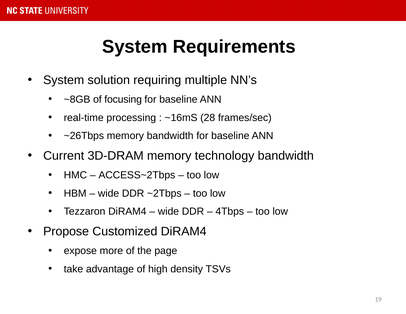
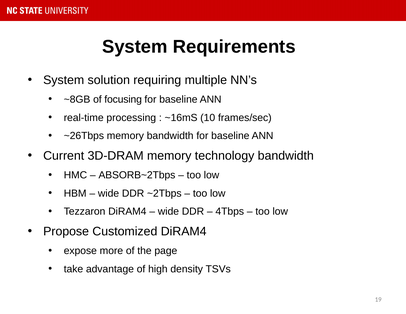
28: 28 -> 10
ACCESS~2Tbps: ACCESS~2Tbps -> ABSORB~2Tbps
